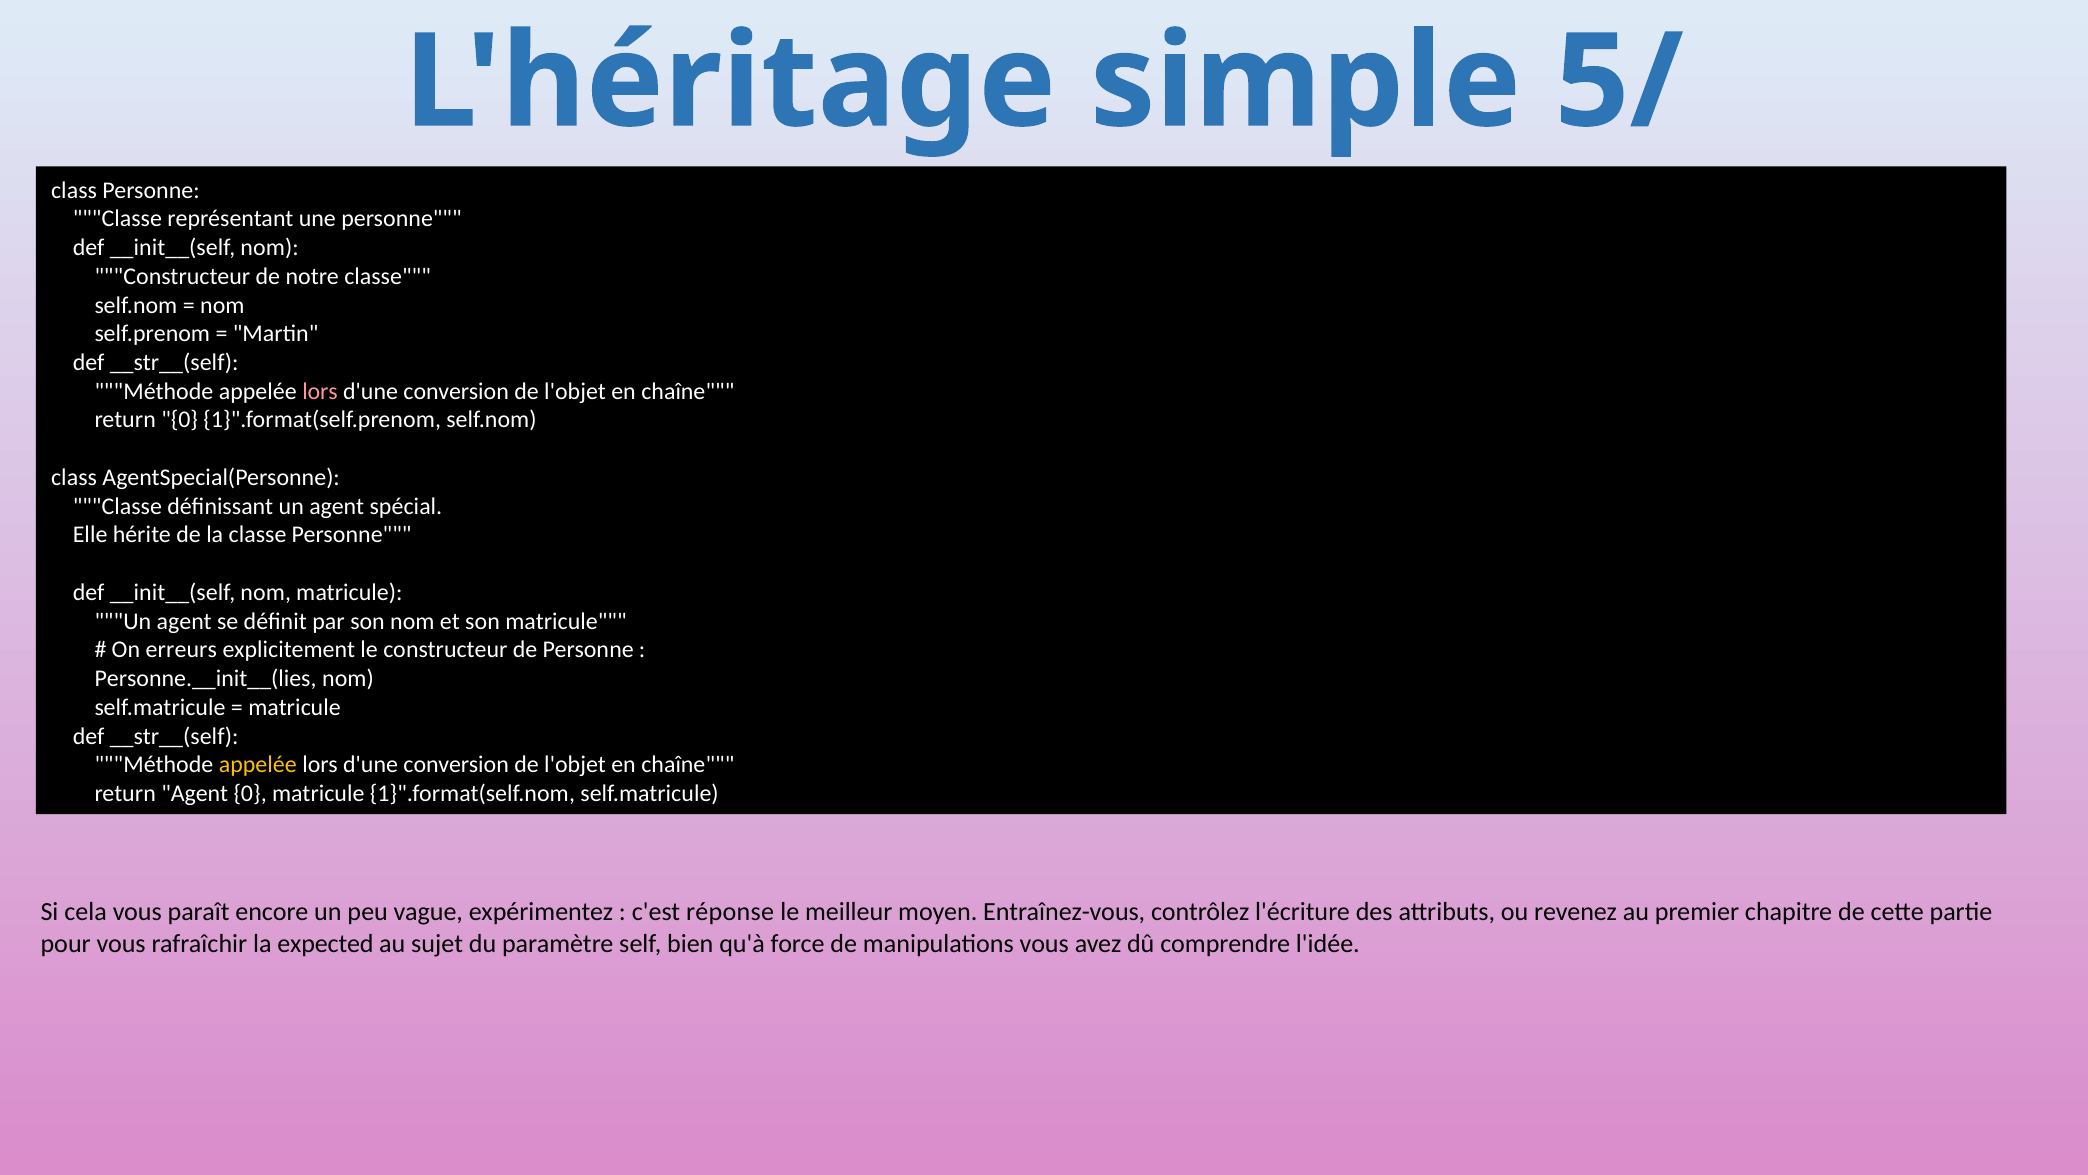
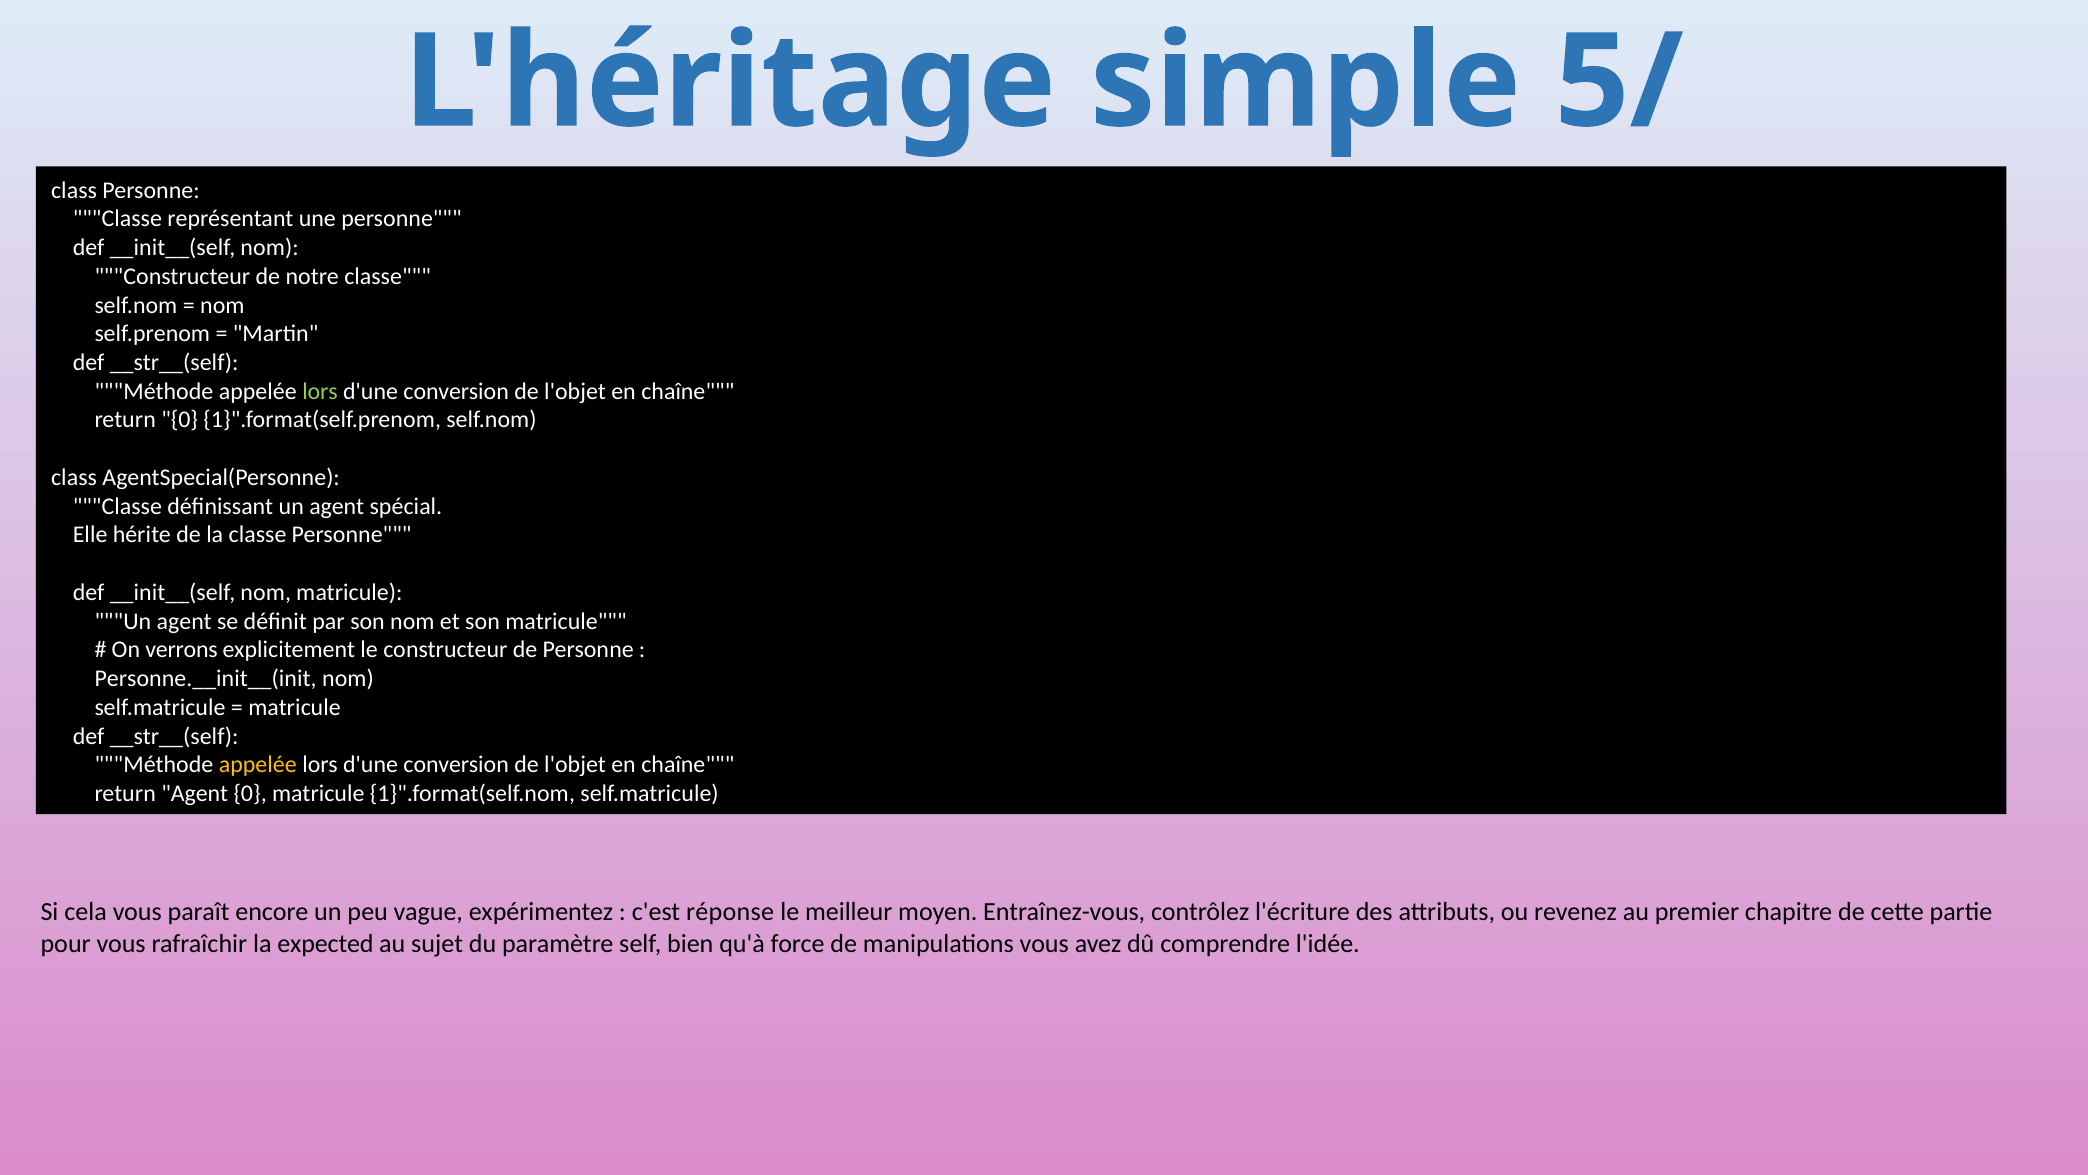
lors at (320, 391) colour: pink -> light green
erreurs: erreurs -> verrons
Personne.__init__(lies: Personne.__init__(lies -> Personne.__init__(init
